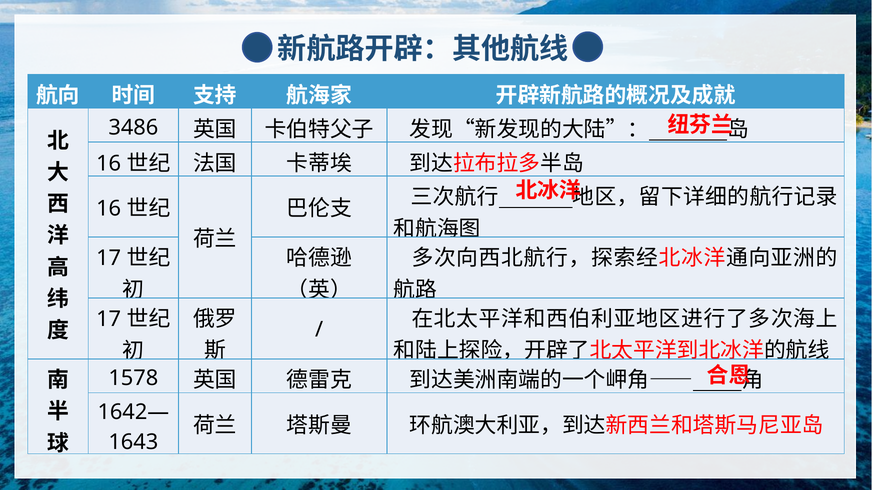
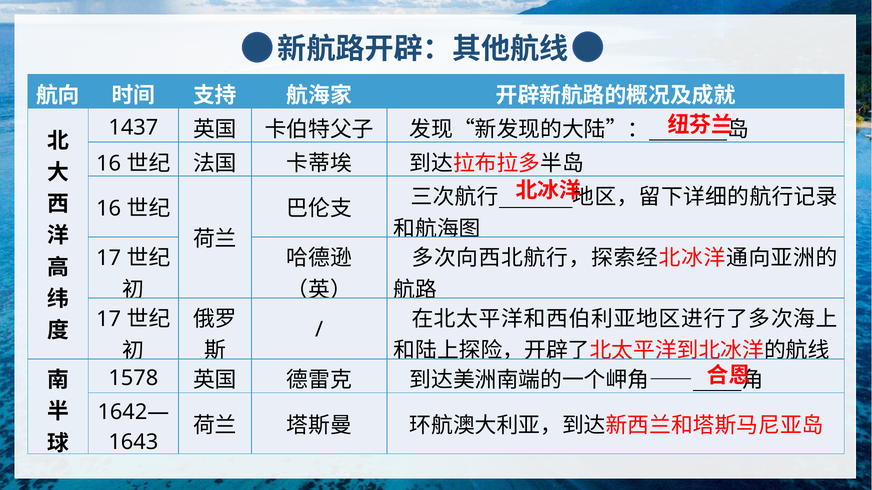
3486: 3486 -> 1437
